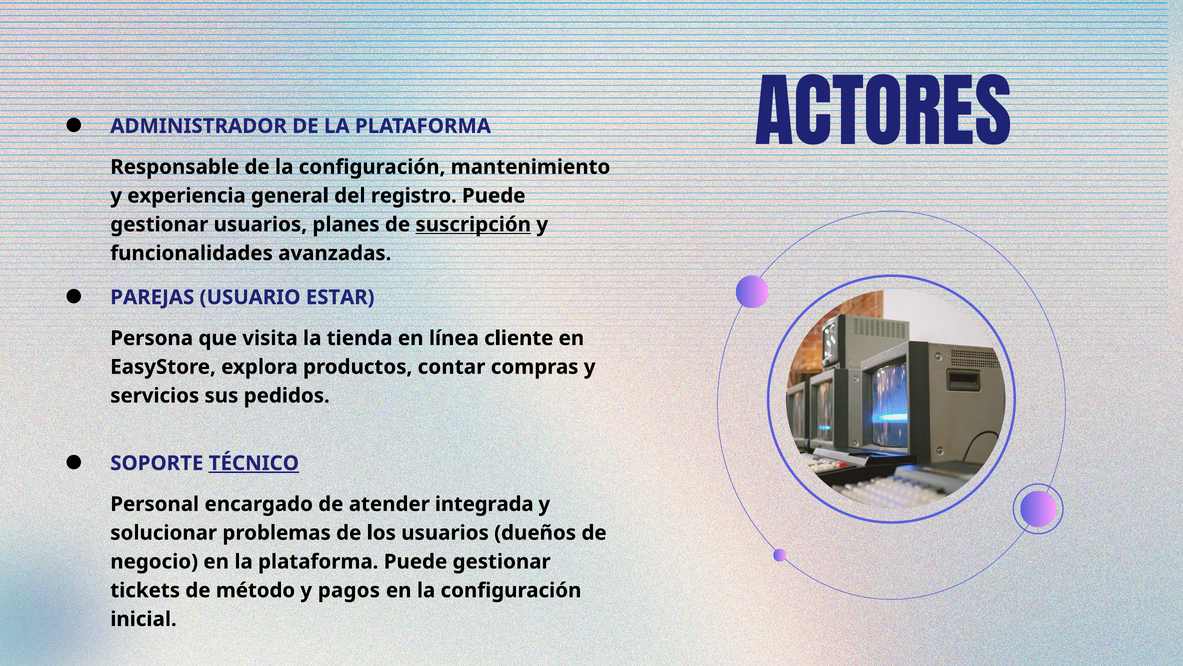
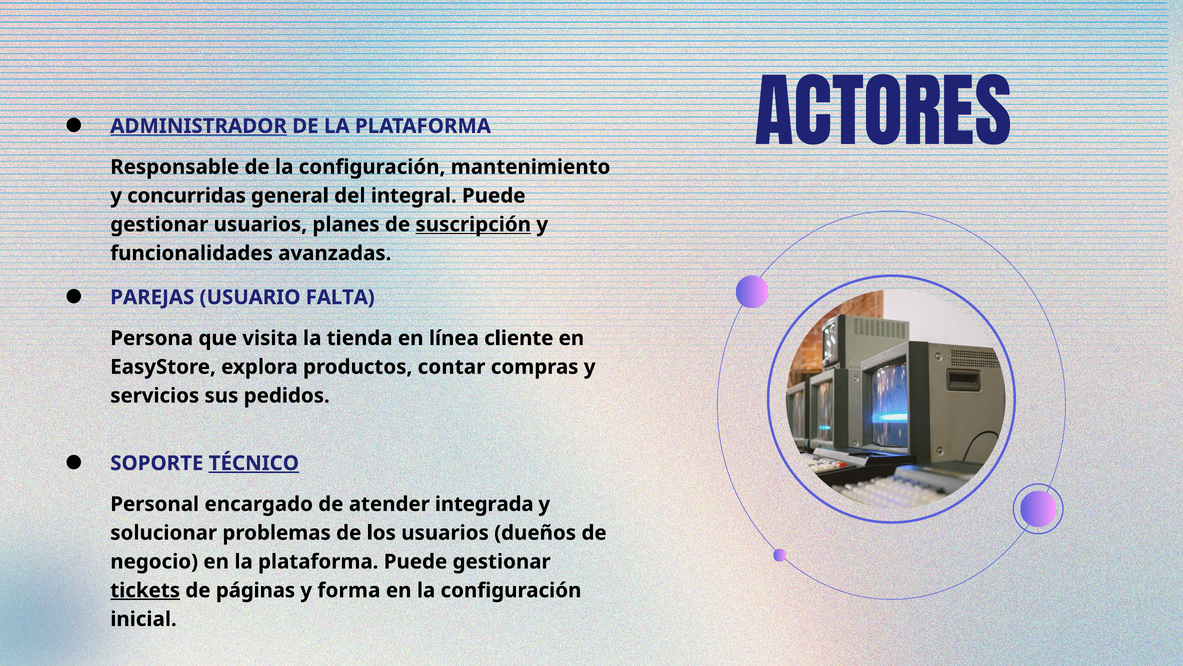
ADMINISTRADOR underline: none -> present
experiencia: experiencia -> concurridas
registro: registro -> integral
ESTAR: ESTAR -> FALTA
tickets underline: none -> present
método: método -> páginas
pagos: pagos -> forma
